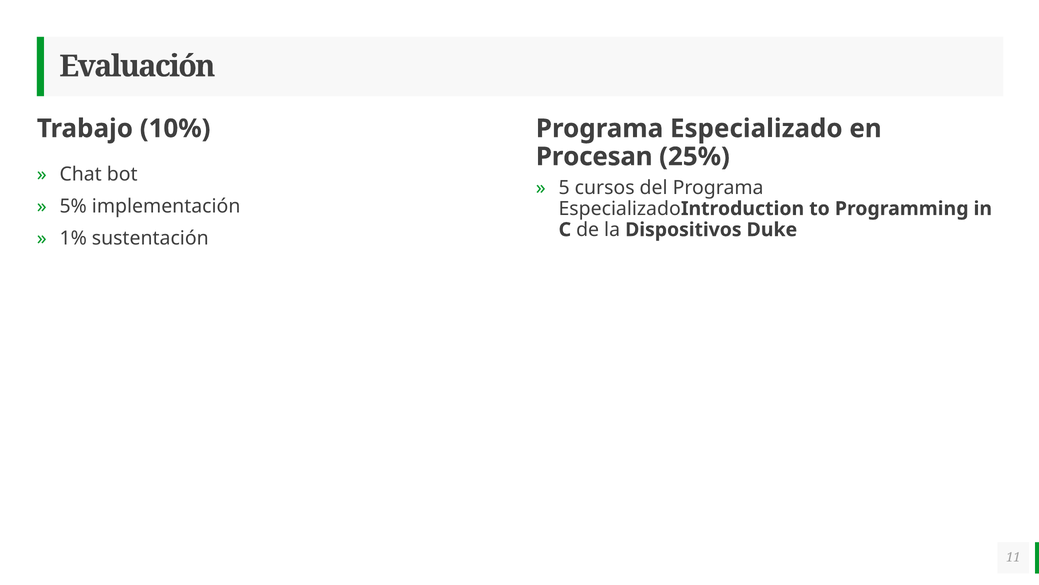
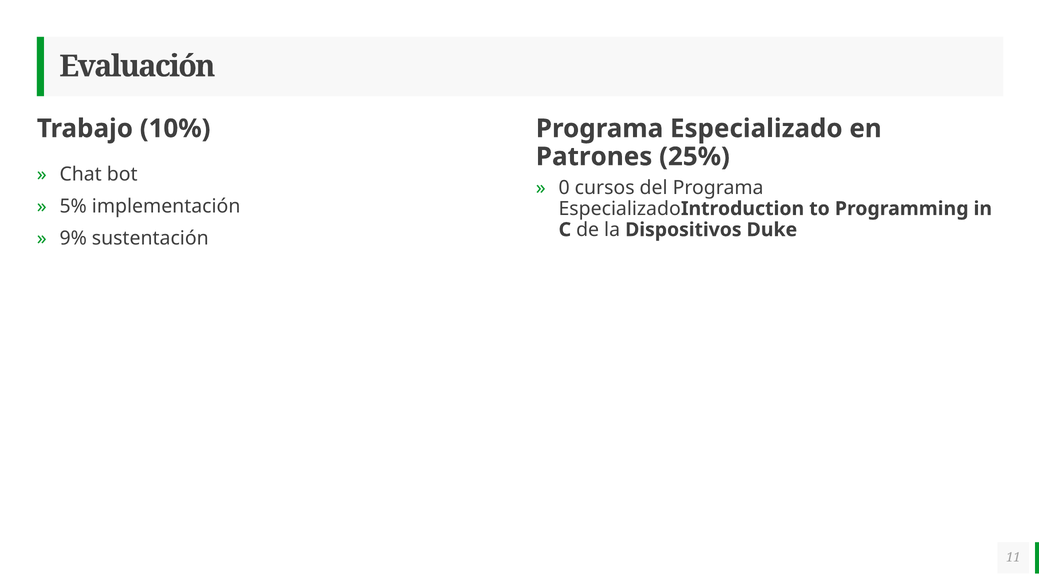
Procesan: Procesan -> Patrones
5: 5 -> 0
1%: 1% -> 9%
